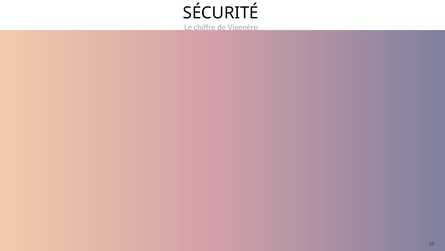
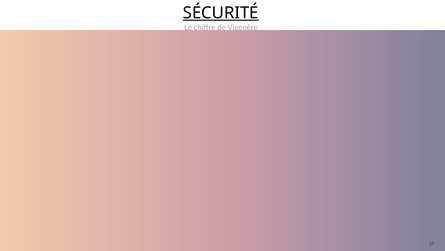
SÉCURITÉ underline: none -> present
